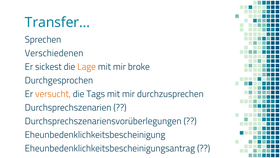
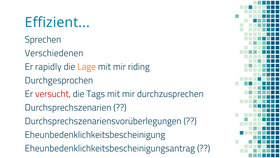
Transfer: Transfer -> Effizient
sickest: sickest -> rapidly
broke: broke -> riding
versucht colour: orange -> red
